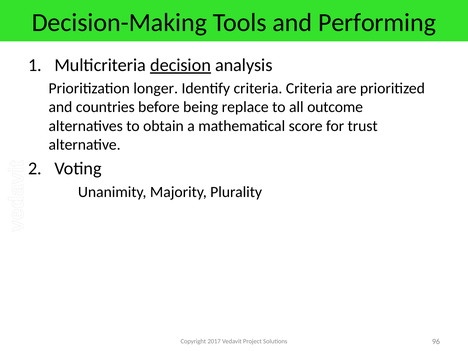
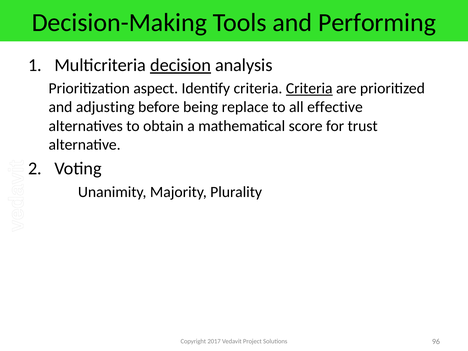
longer: longer -> aspect
Criteria at (309, 88) underline: none -> present
countries: countries -> adjusting
outcome: outcome -> effective
